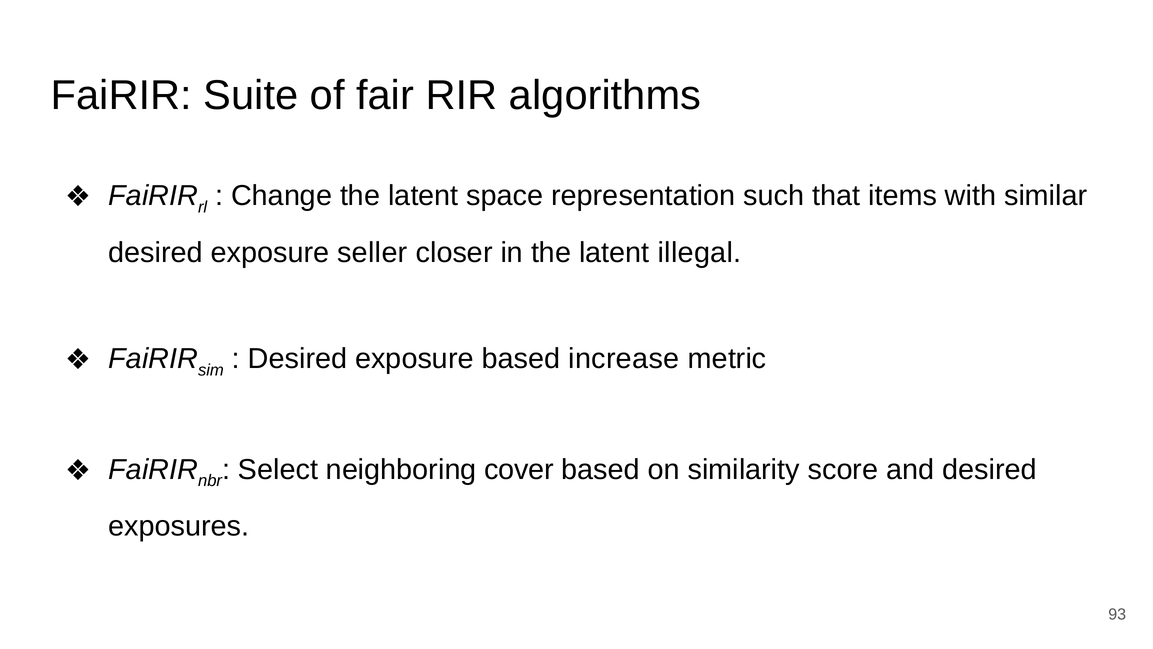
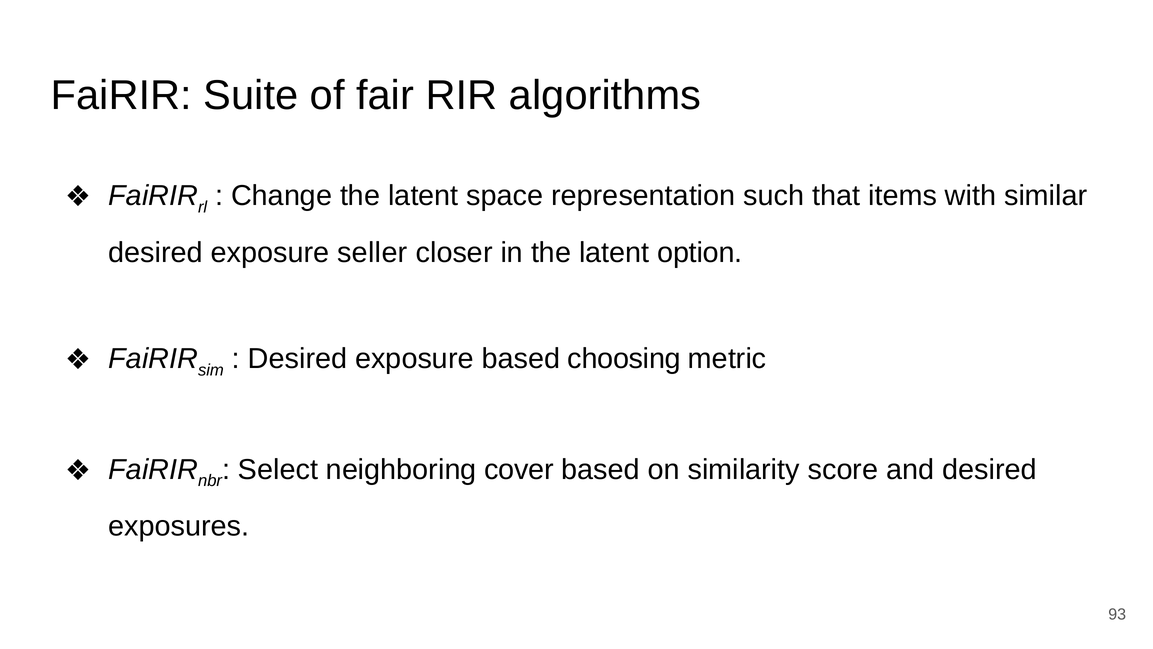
illegal: illegal -> option
increase: increase -> choosing
